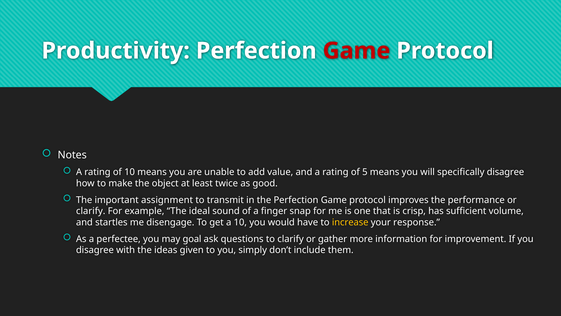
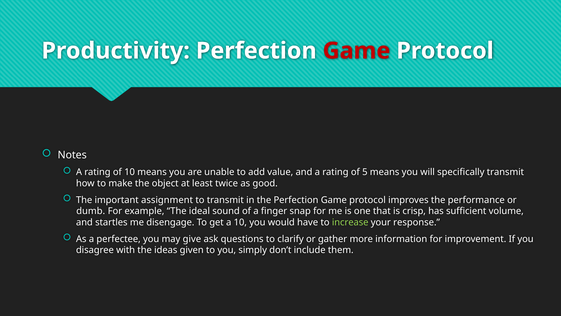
specifically disagree: disagree -> transmit
clarify at (91, 211): clarify -> dumb
increase colour: yellow -> light green
goal: goal -> give
